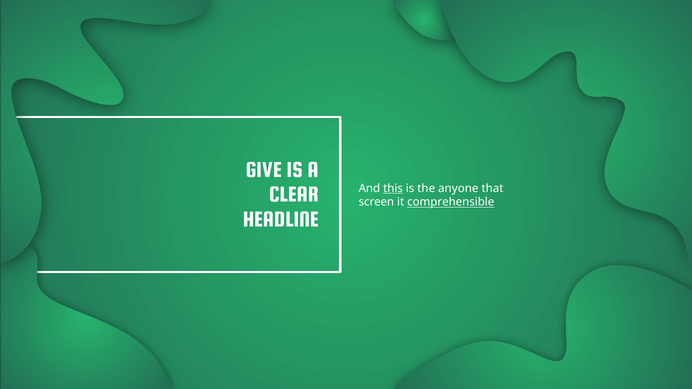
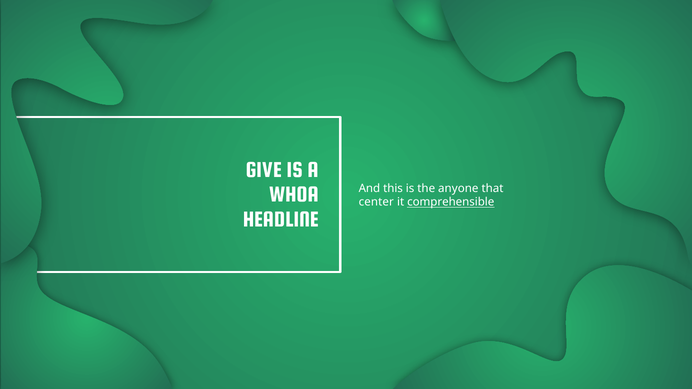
CLEAR: CLEAR -> WHOA
this underline: present -> none
screen: screen -> center
